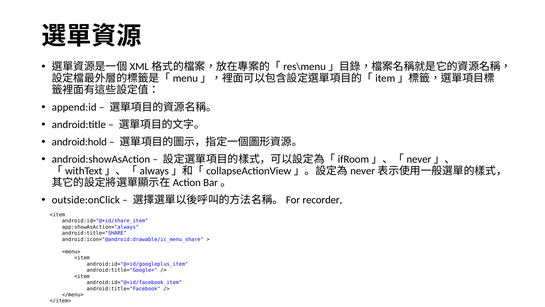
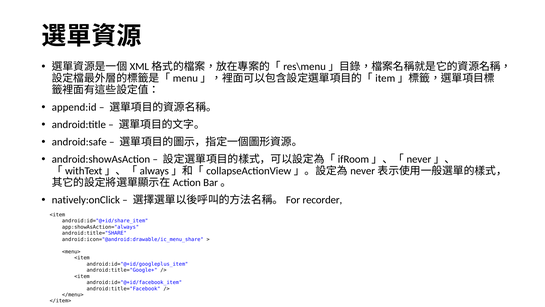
android:hold: android:hold -> android:safe
outside:onClick: outside:onClick -> natively:onClick
